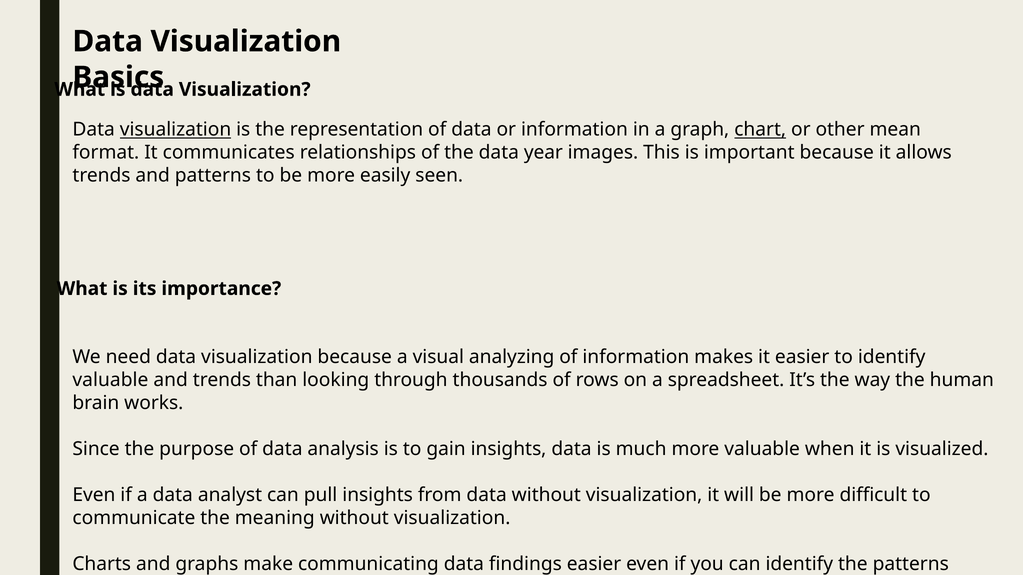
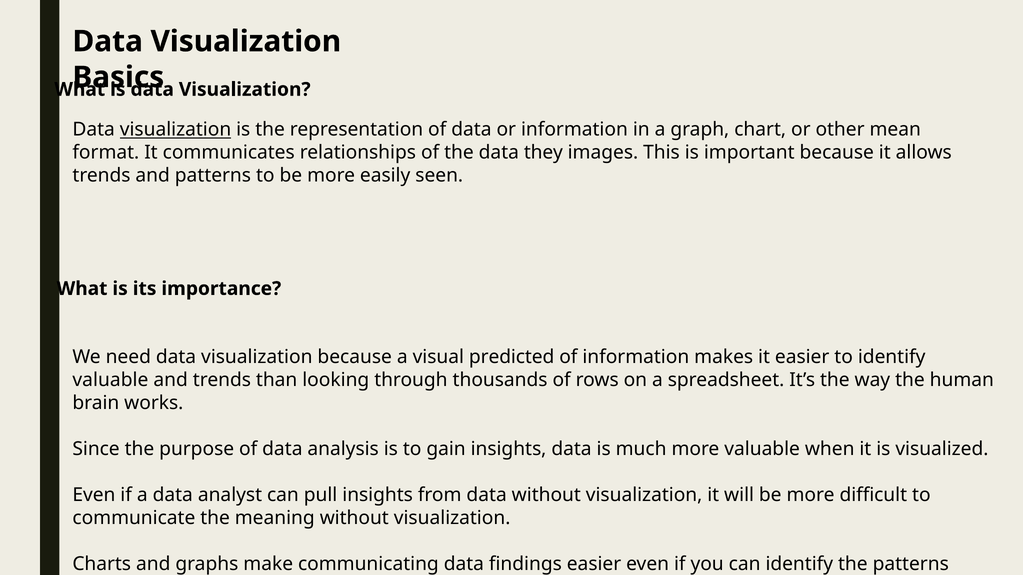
chart underline: present -> none
year: year -> they
analyzing: analyzing -> predicted
